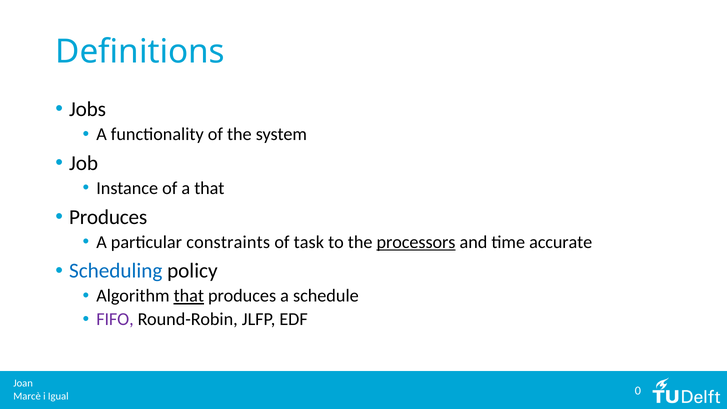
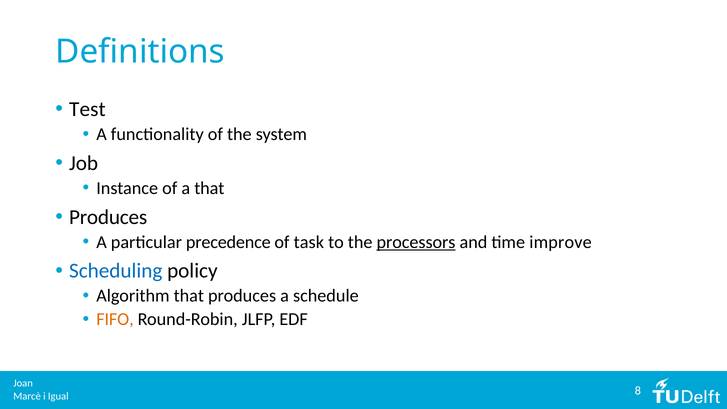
Jobs: Jobs -> Test
constraints: constraints -> precedence
accurate: accurate -> improve
that at (189, 296) underline: present -> none
FIFO colour: purple -> orange
0: 0 -> 8
